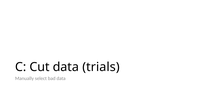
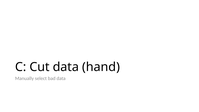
trials: trials -> hand
